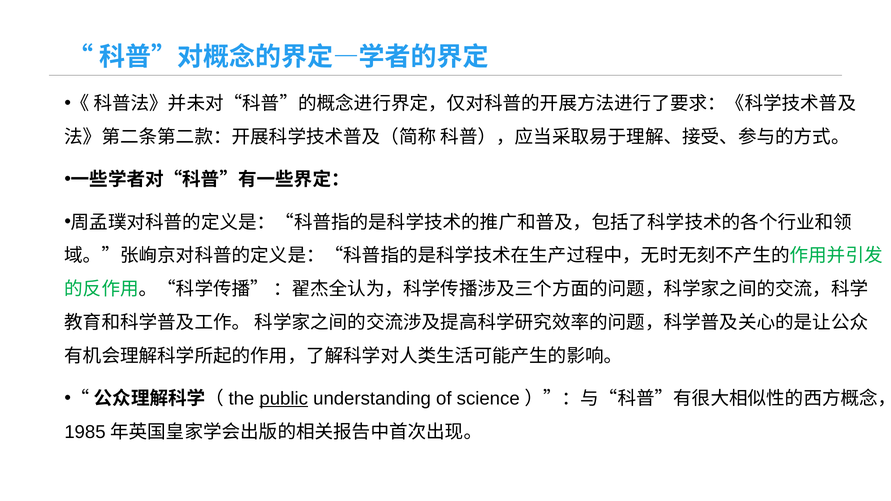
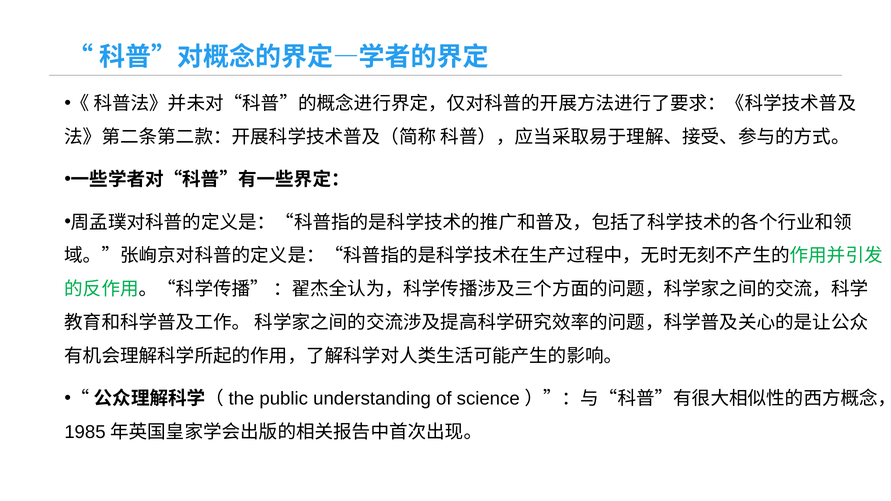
public underline: present -> none
